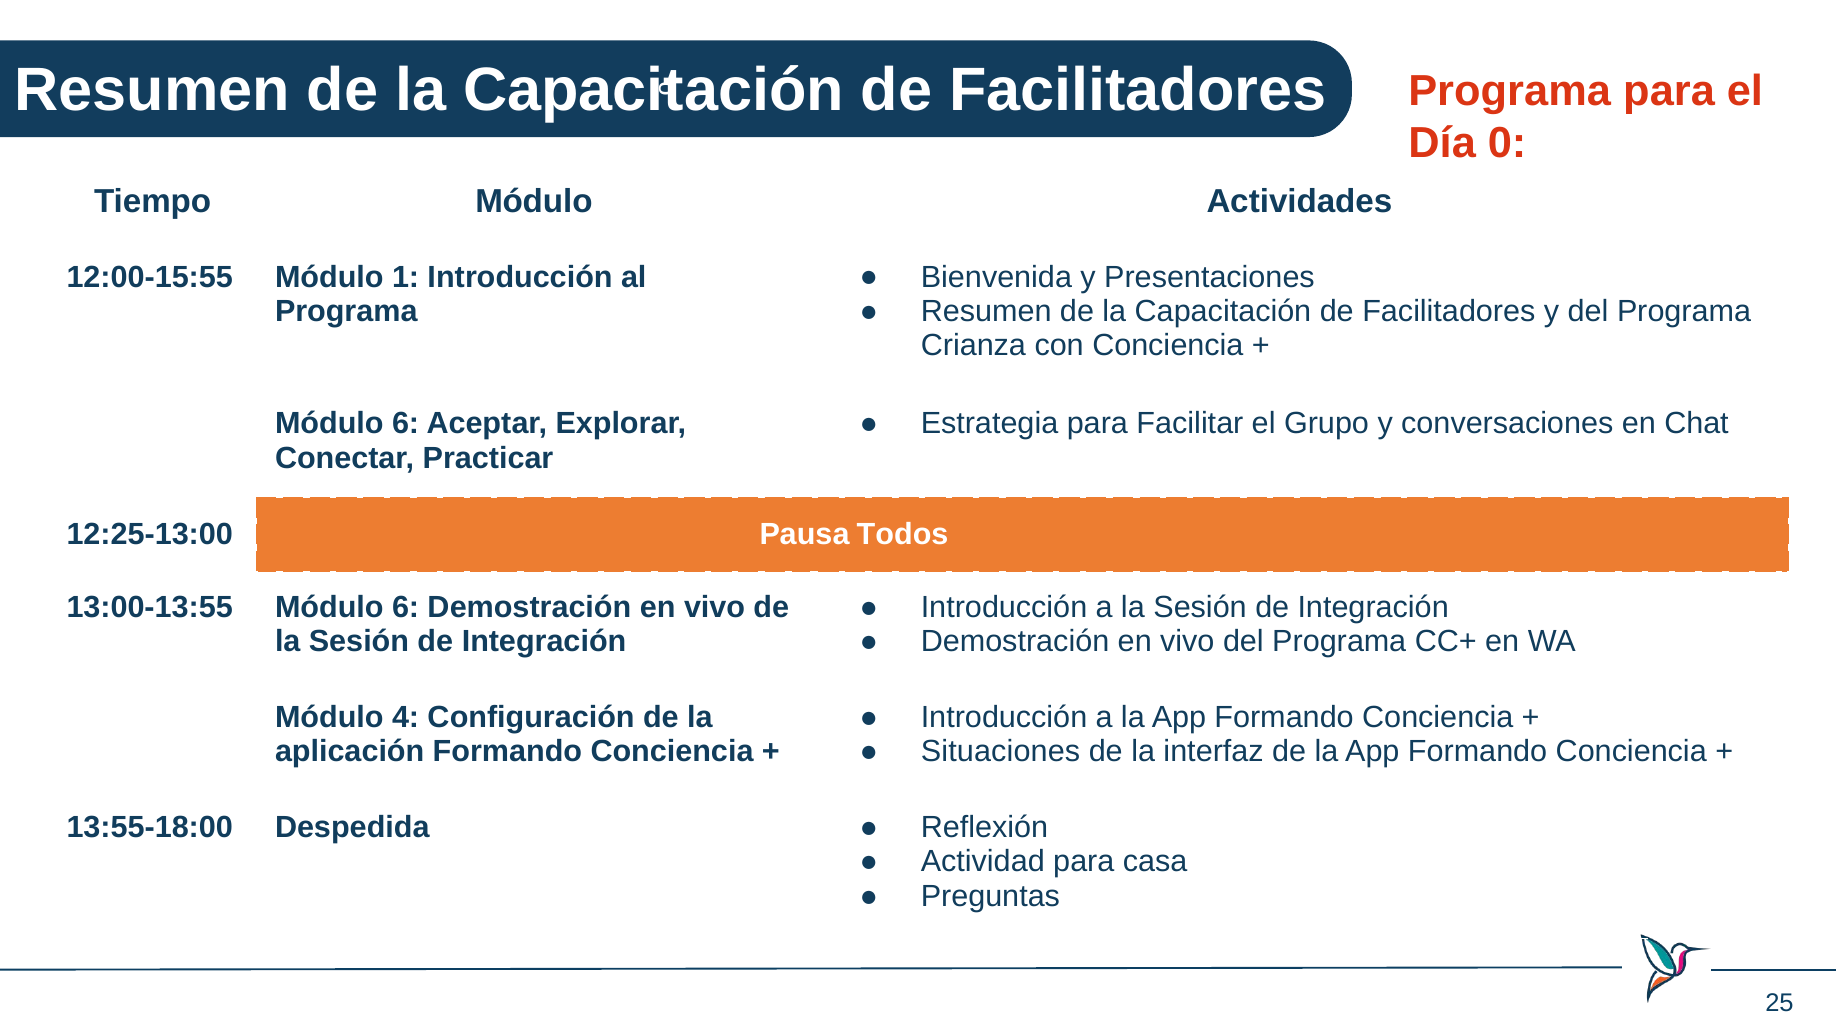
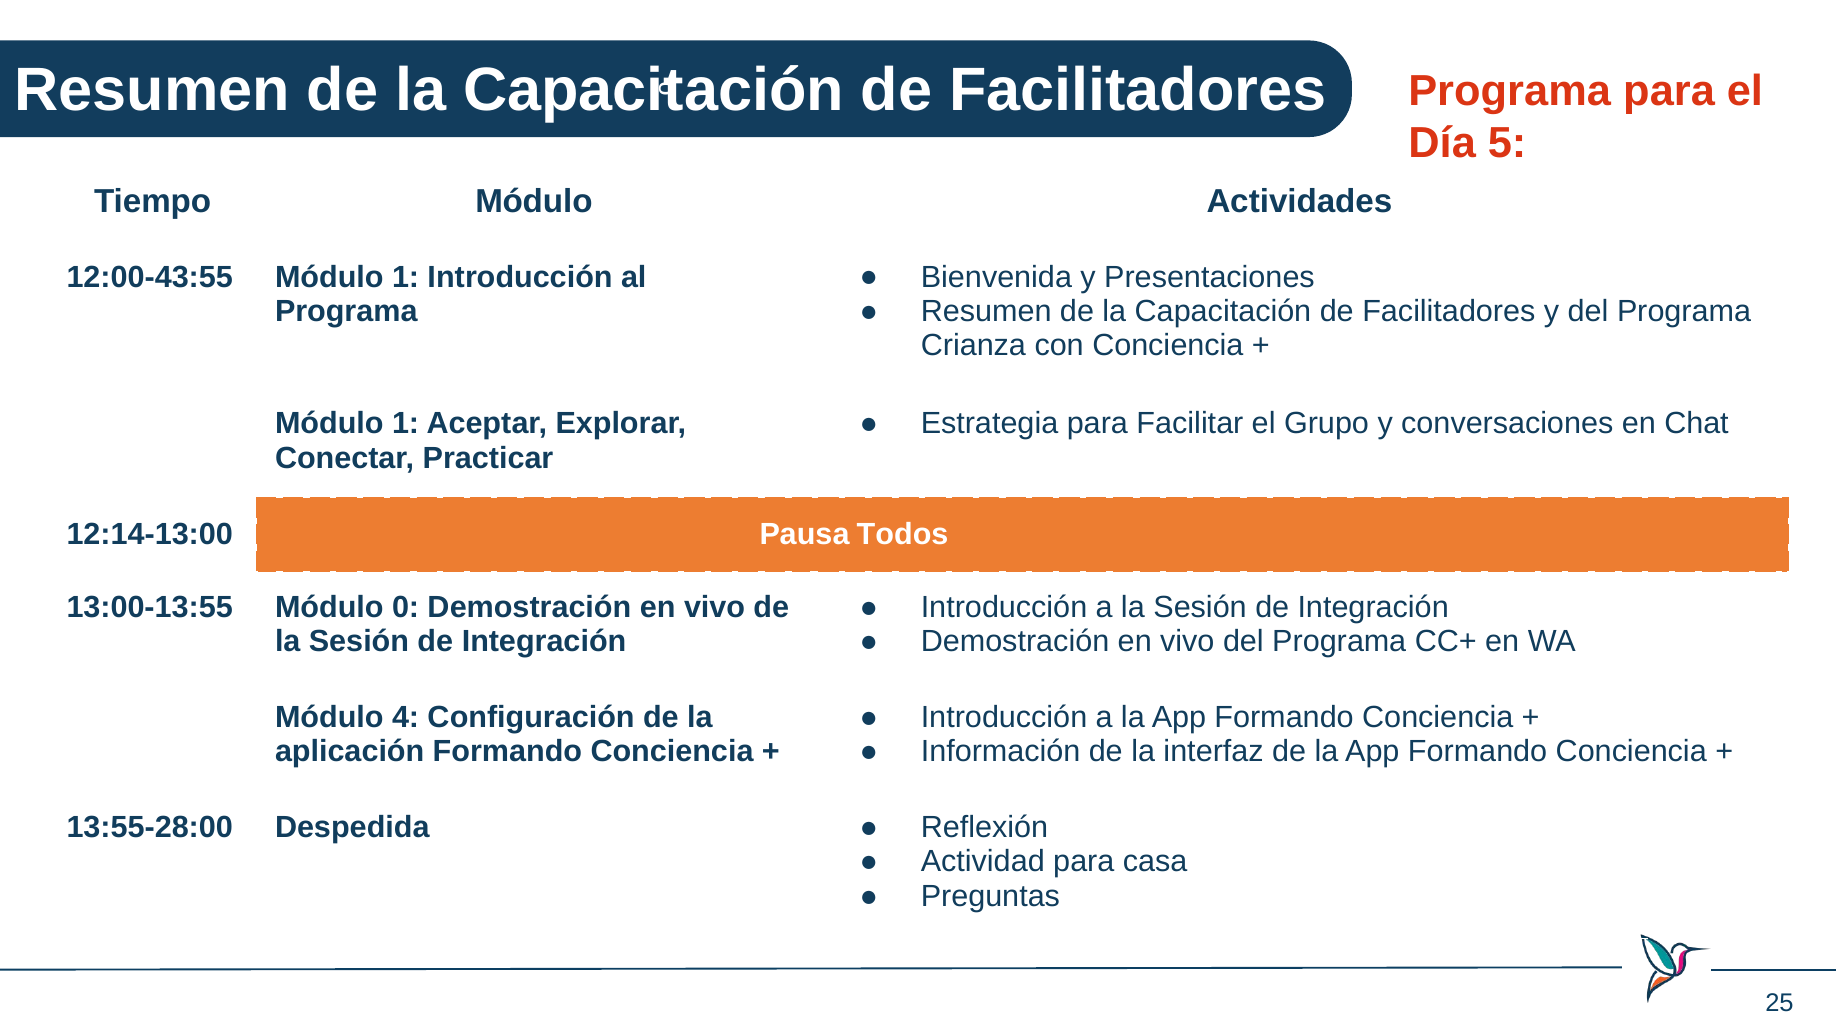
0: 0 -> 5
12:00-15:55: 12:00-15:55 -> 12:00-43:55
6 at (406, 424): 6 -> 1
12:25-13:00: 12:25-13:00 -> 12:14-13:00
13:00-13:55 Módulo 6: 6 -> 0
Situaciones: Situaciones -> Información
13:55-18:00: 13:55-18:00 -> 13:55-28:00
